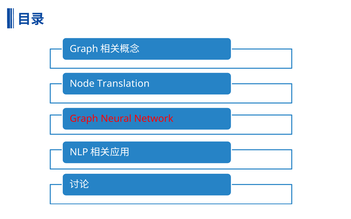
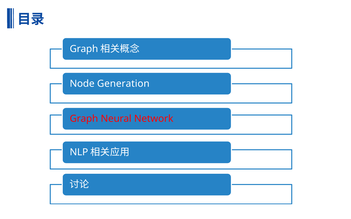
Translation: Translation -> Generation
